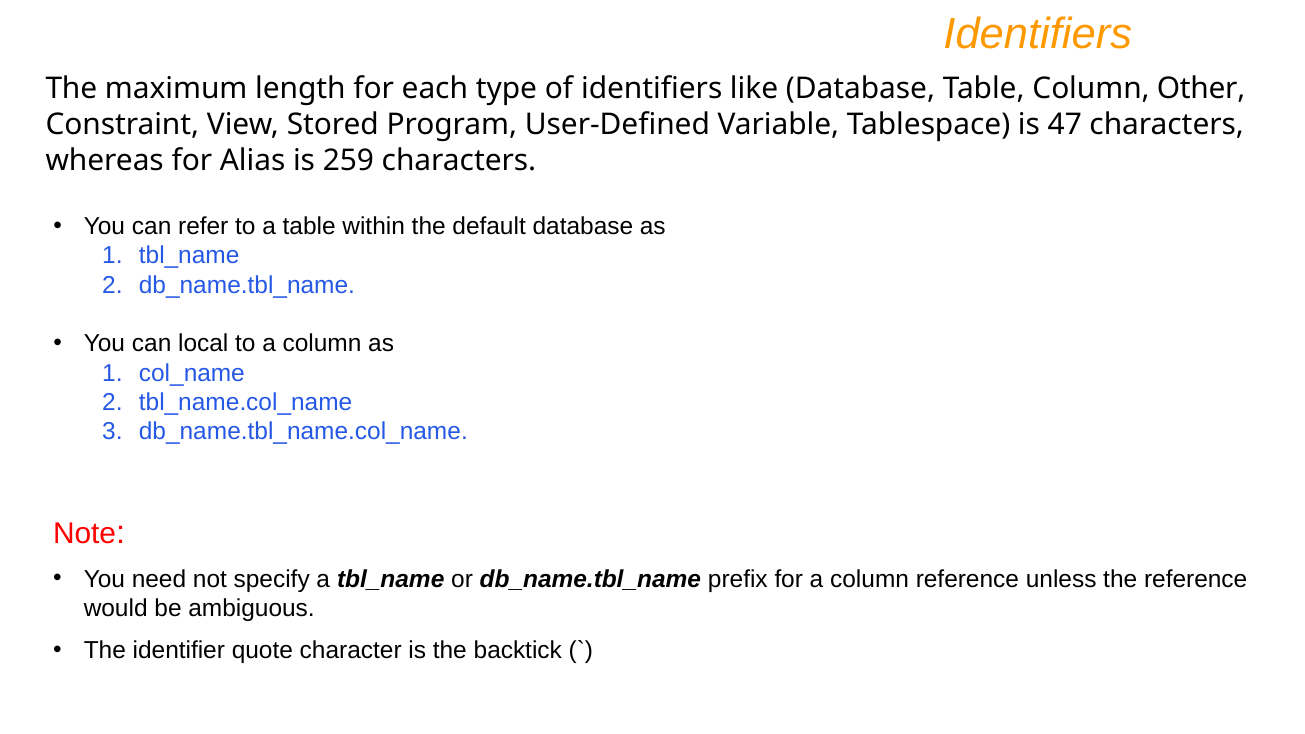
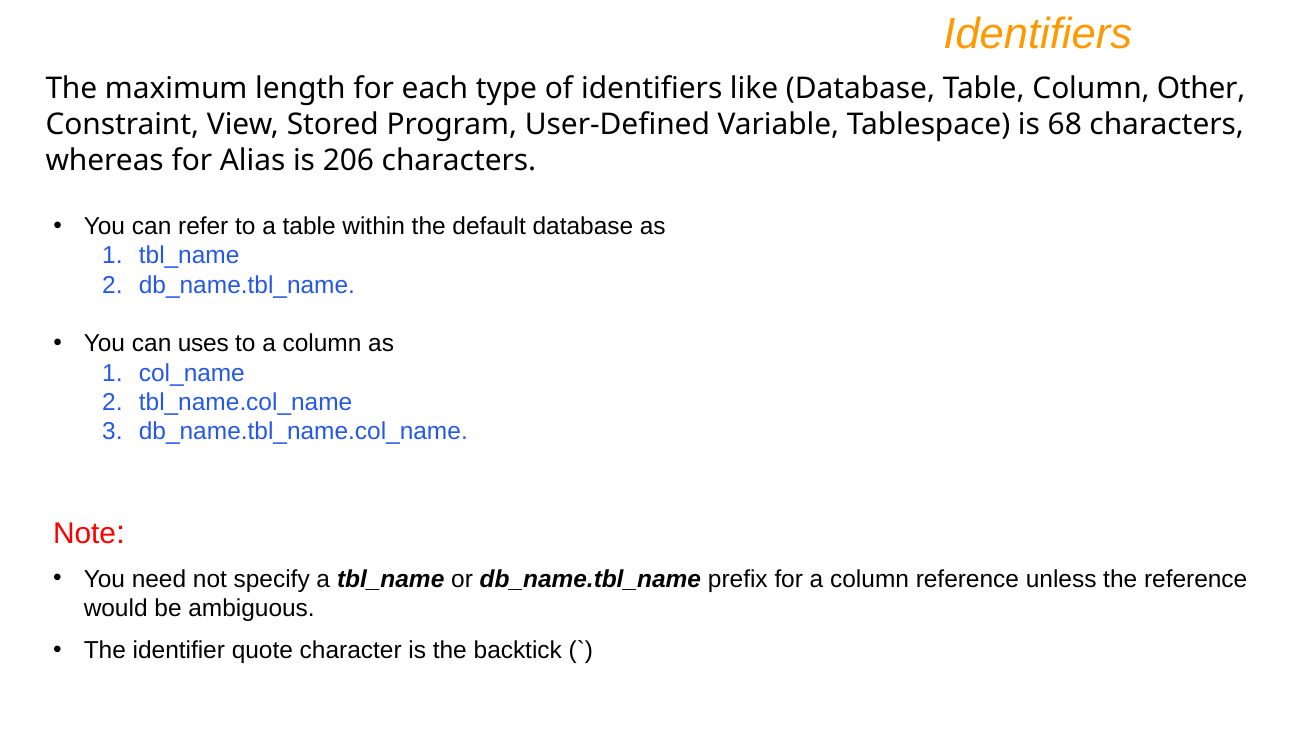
47: 47 -> 68
259: 259 -> 206
local: local -> uses
